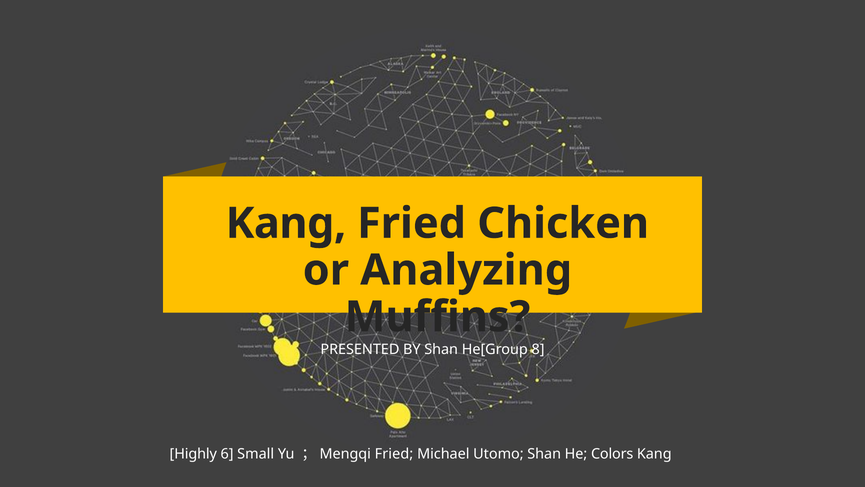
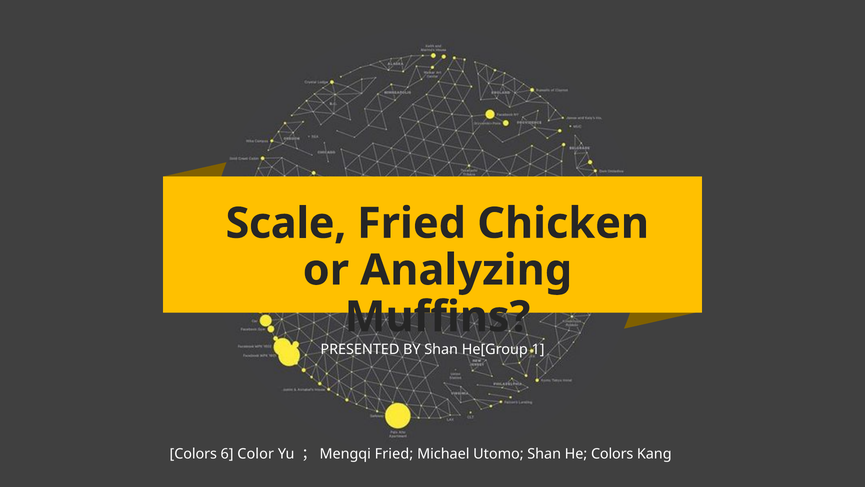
Kang at (286, 223): Kang -> Scale
8: 8 -> 1
Highly at (193, 454): Highly -> Colors
Small: Small -> Color
